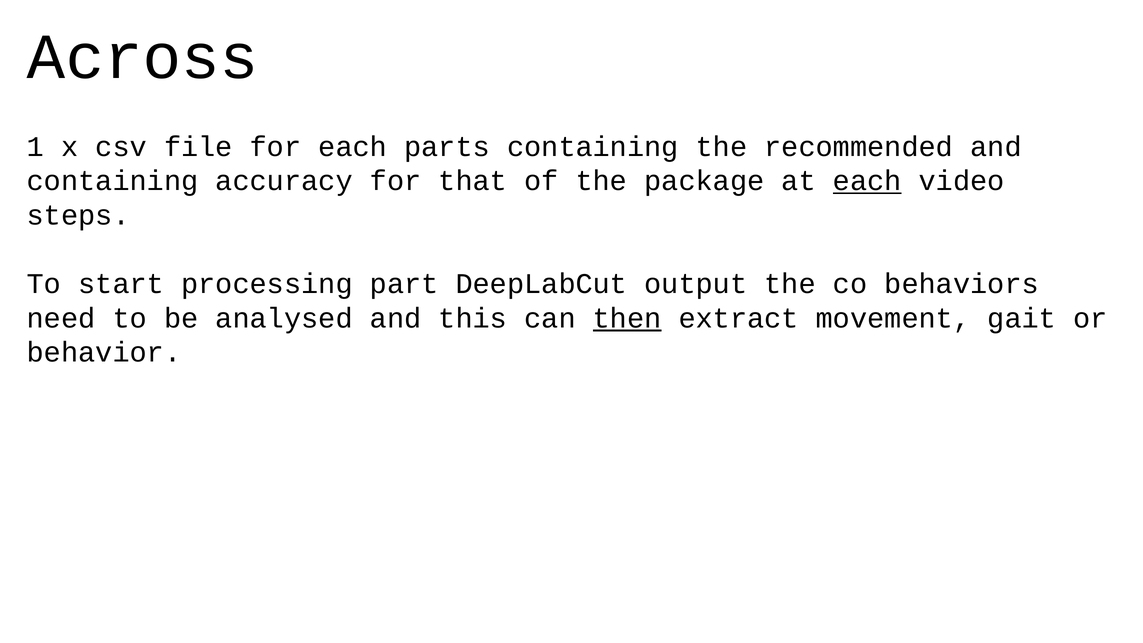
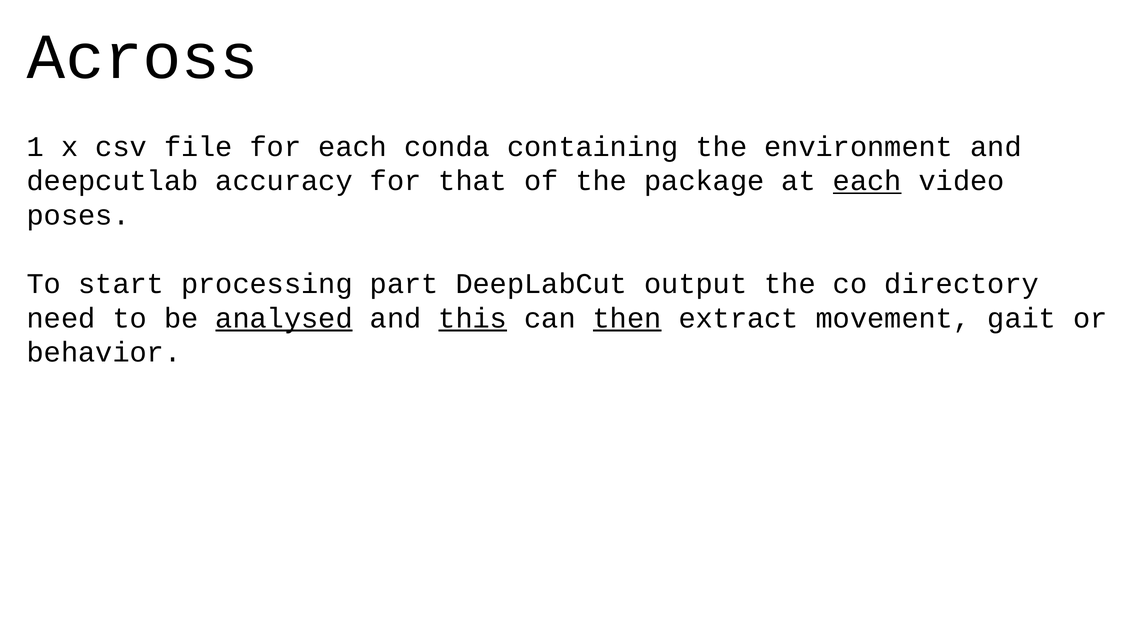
parts: parts -> conda
recommended: recommended -> environment
containing at (113, 181): containing -> deepcutlab
steps: steps -> poses
behaviors: behaviors -> directory
analysed underline: none -> present
this underline: none -> present
